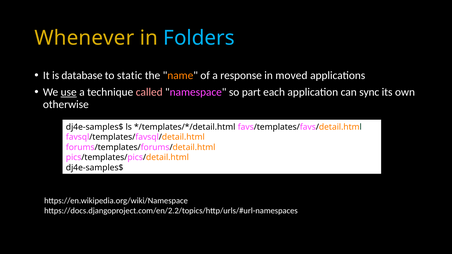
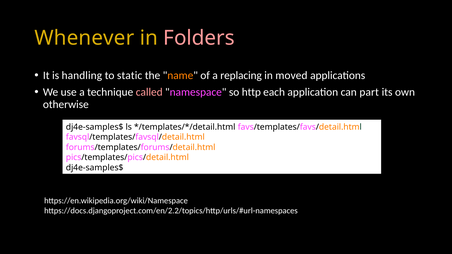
Folders colour: light blue -> pink
database: database -> handling
response: response -> replacing
use underline: present -> none
part: part -> http
sync: sync -> part
